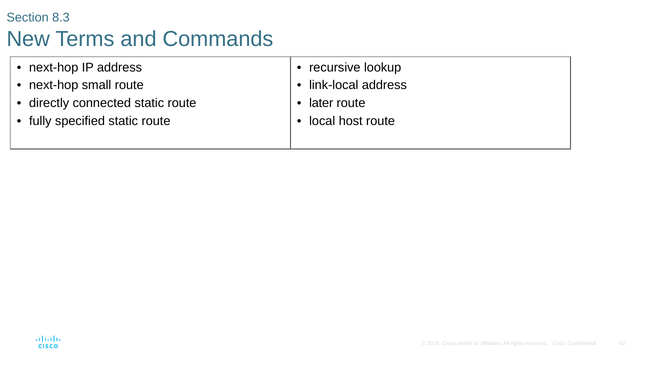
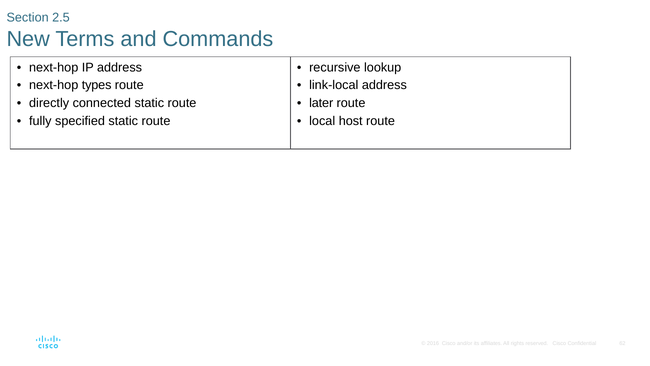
8.3: 8.3 -> 2.5
small: small -> types
